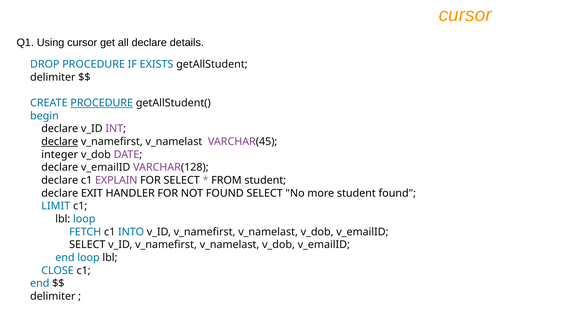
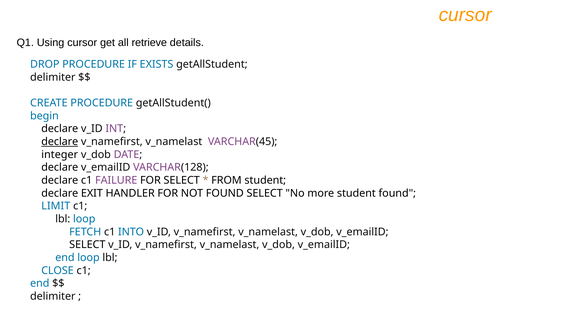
all declare: declare -> retrieve
PROCEDURE at (102, 103) underline: present -> none
EXPLAIN: EXPLAIN -> FAILURE
